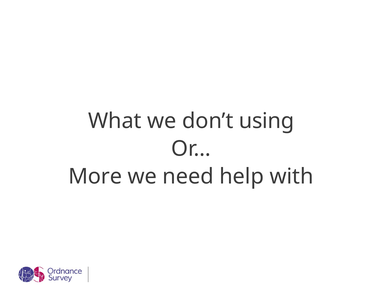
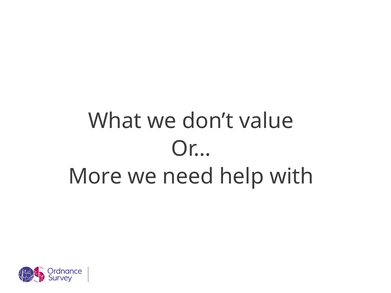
using: using -> value
